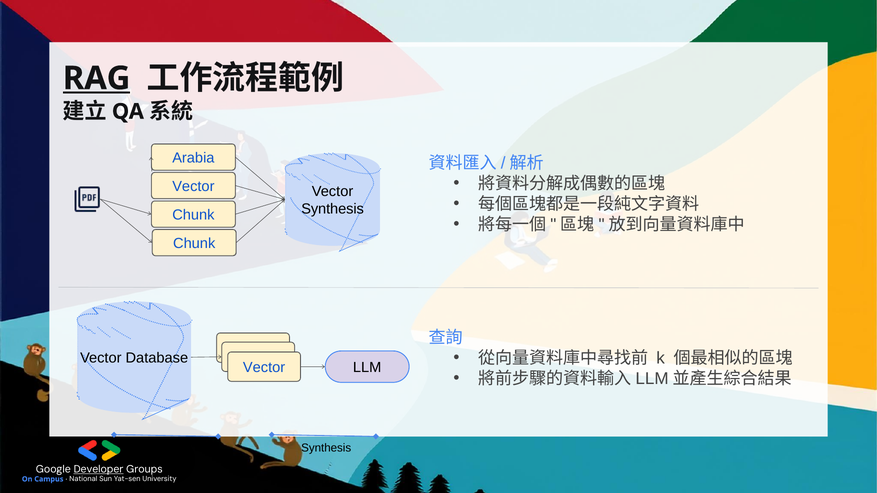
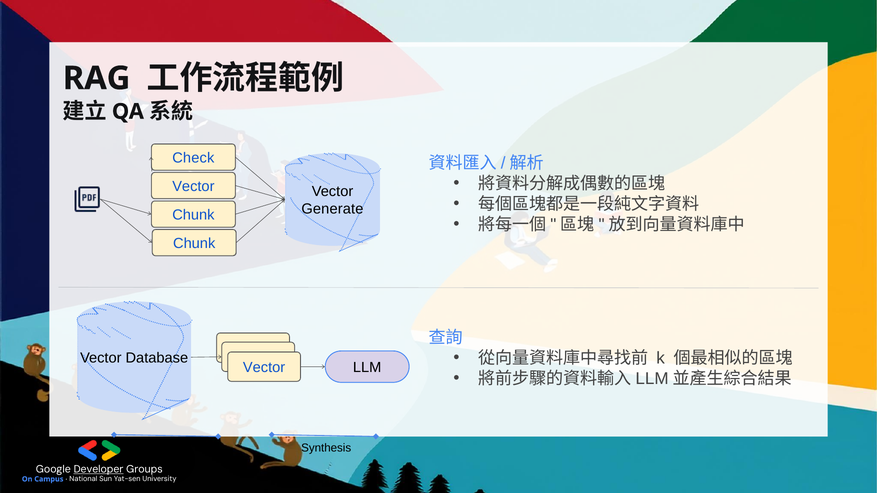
RAG underline: present -> none
Arabia: Arabia -> Check
Synthesis at (333, 209): Synthesis -> Generate
